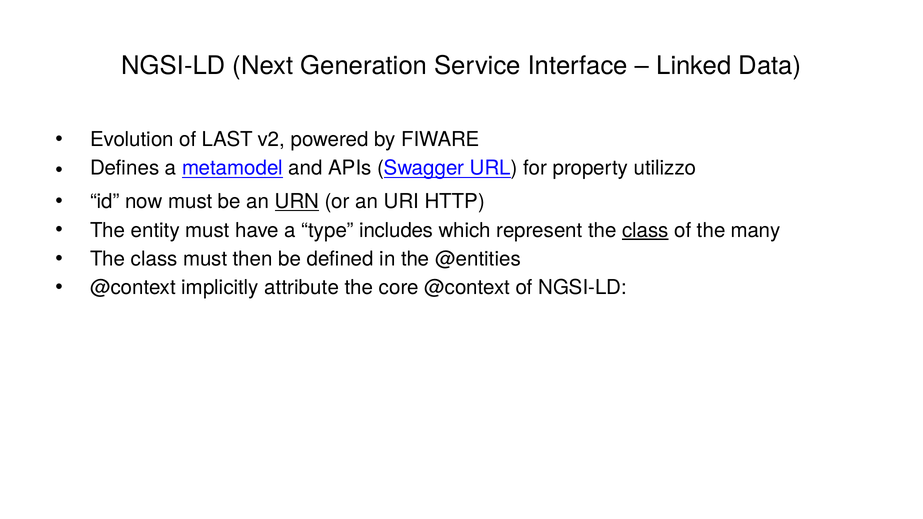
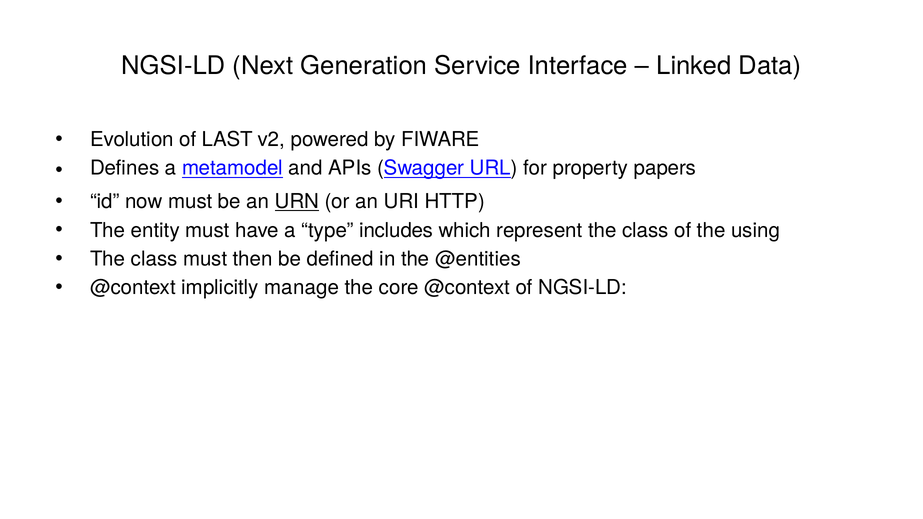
utilizzo: utilizzo -> papers
class at (645, 230) underline: present -> none
many: many -> using
attribute: attribute -> manage
